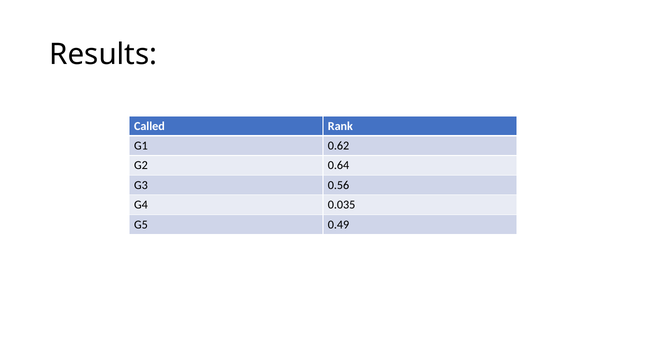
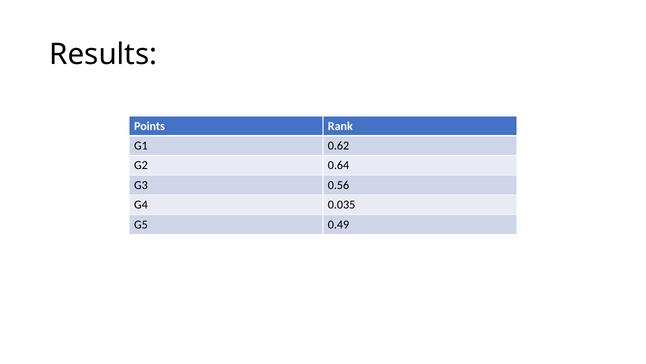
Called: Called -> Points
